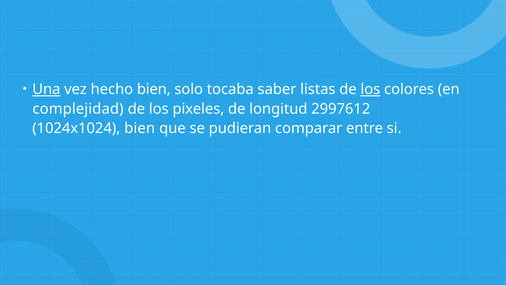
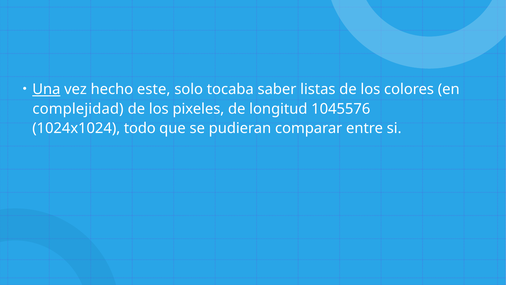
hecho bien: bien -> este
los at (370, 89) underline: present -> none
2997612: 2997612 -> 1045576
1024x1024 bien: bien -> todo
